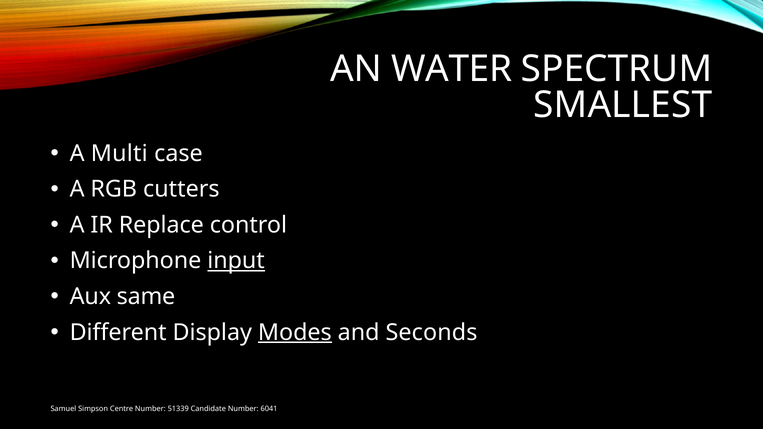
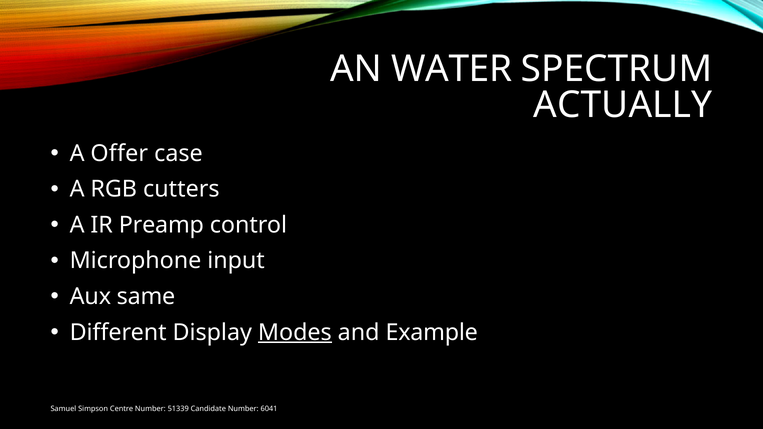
SMALLEST: SMALLEST -> ACTUALLY
Multi: Multi -> Offer
Replace: Replace -> Preamp
input underline: present -> none
Seconds: Seconds -> Example
